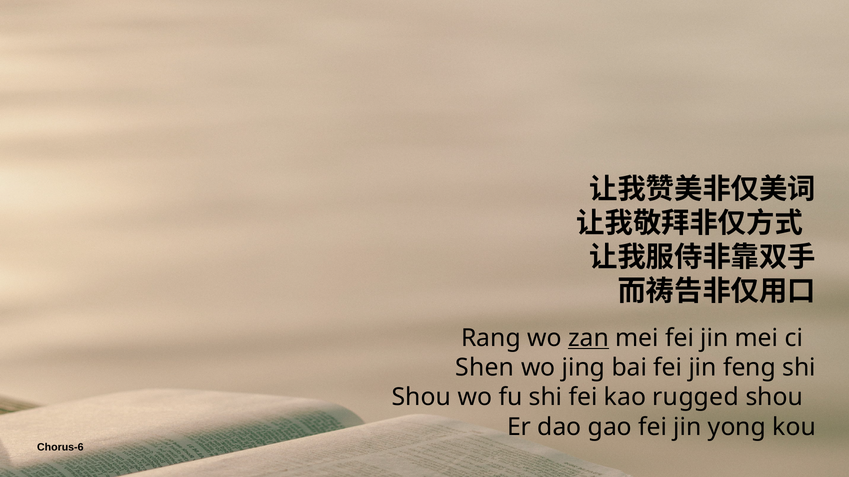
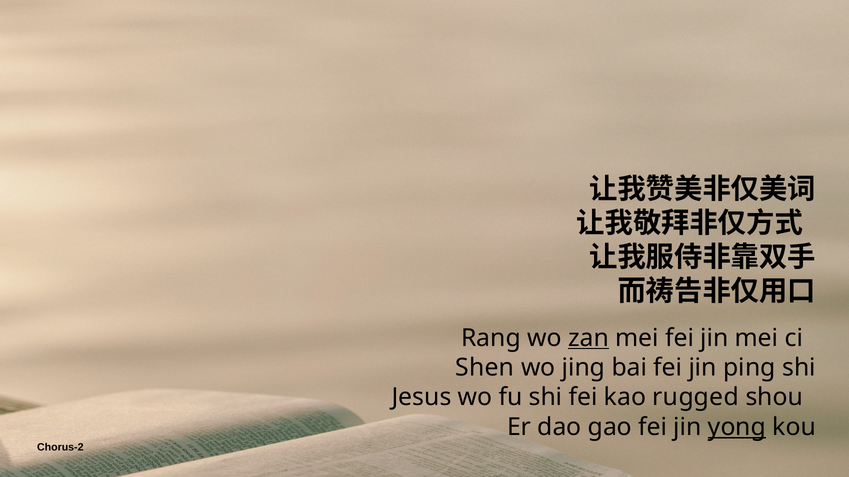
feng: feng -> ping
Shou at (421, 398): Shou -> Jesus
yong underline: none -> present
Chorus-6: Chorus-6 -> Chorus-2
